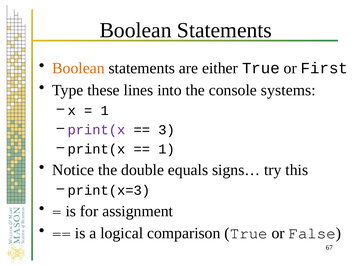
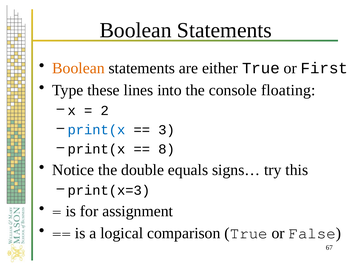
systems: systems -> floating
1 at (105, 111): 1 -> 2
print(x at (97, 130) colour: purple -> blue
1 at (167, 149): 1 -> 8
